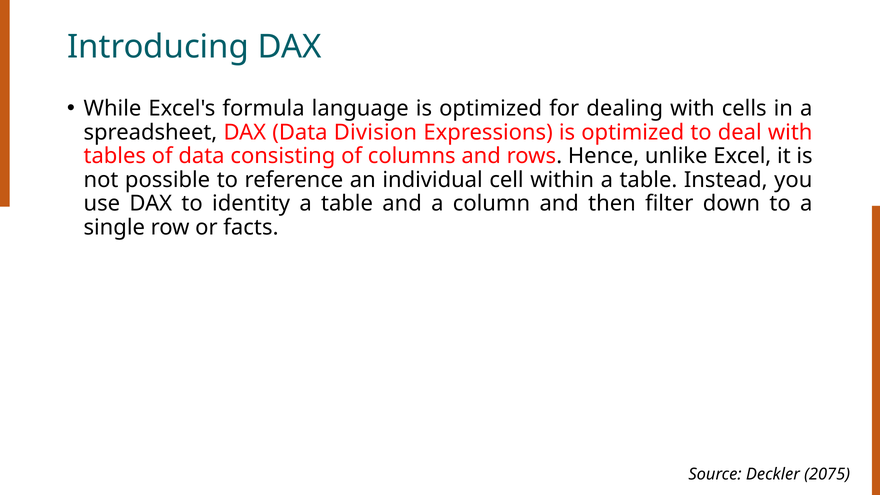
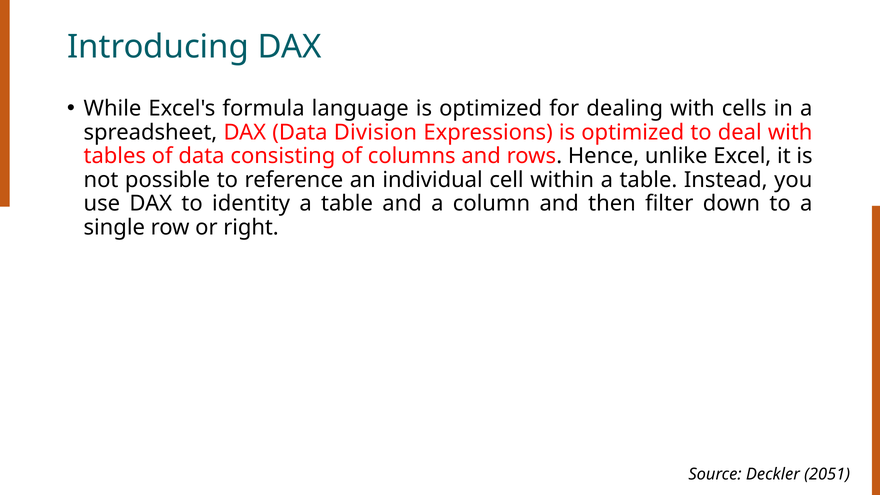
facts: facts -> right
2075: 2075 -> 2051
